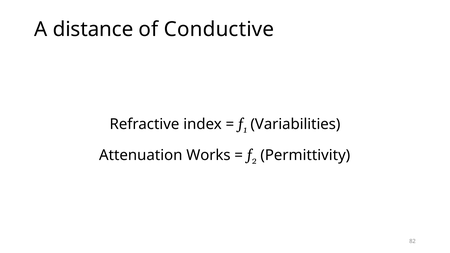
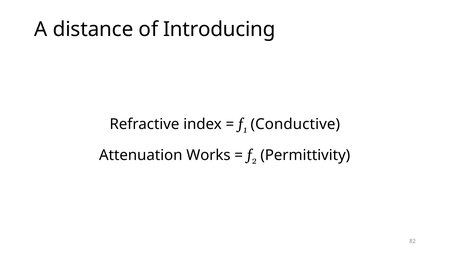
Conductive: Conductive -> Introducing
Variabilities: Variabilities -> Conductive
